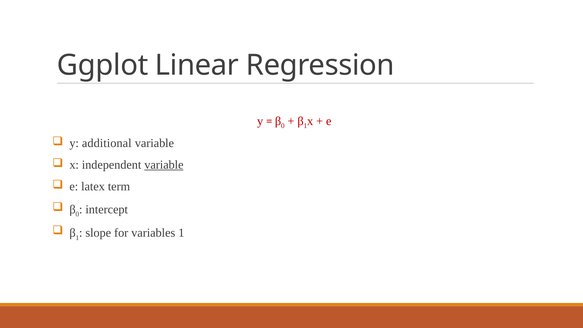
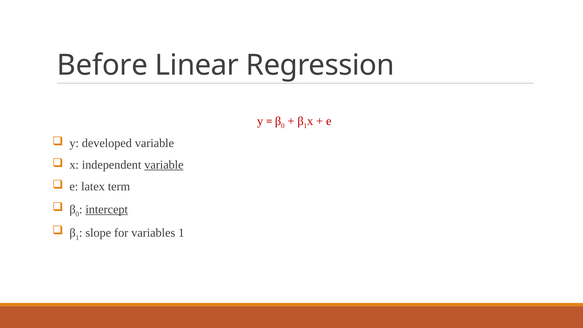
Ggplot: Ggplot -> Before
additional: additional -> developed
intercept underline: none -> present
